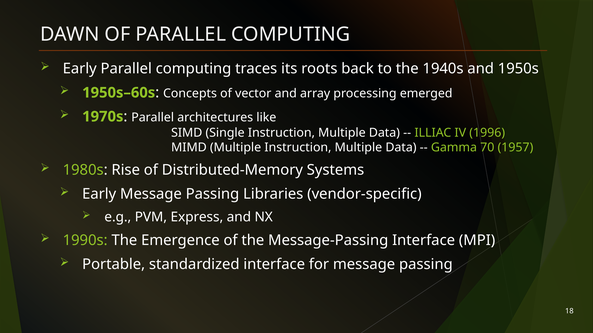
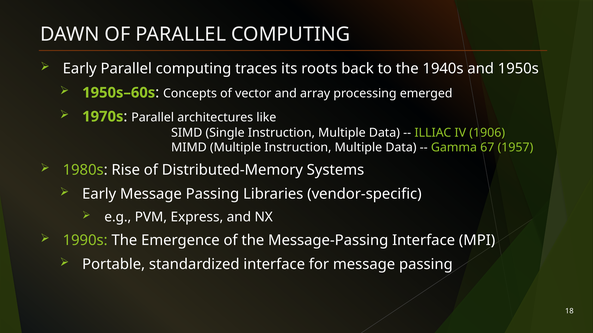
1996: 1996 -> 1906
70: 70 -> 67
